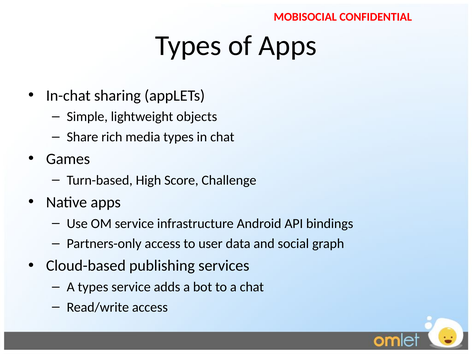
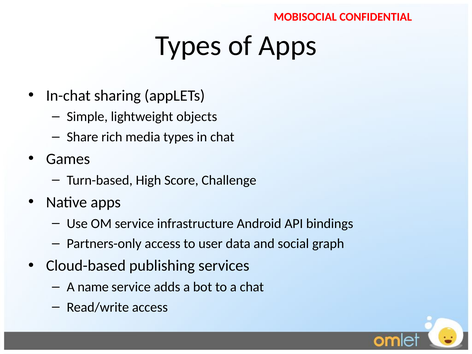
A types: types -> name
